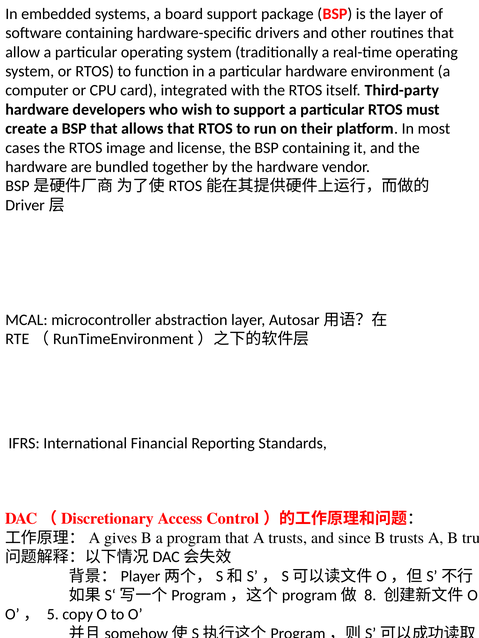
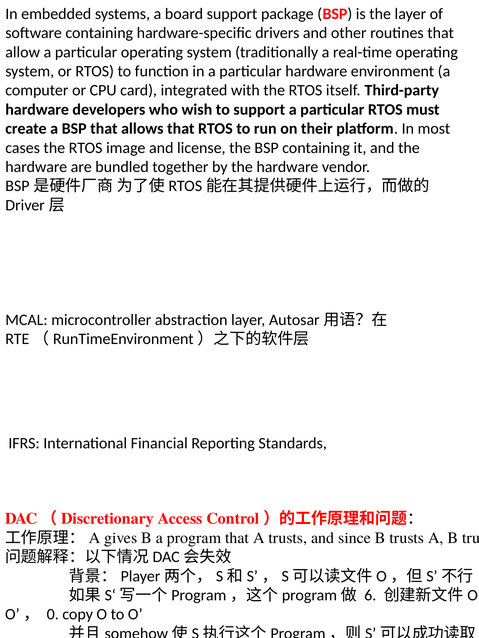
8: 8 -> 6
5: 5 -> 0
